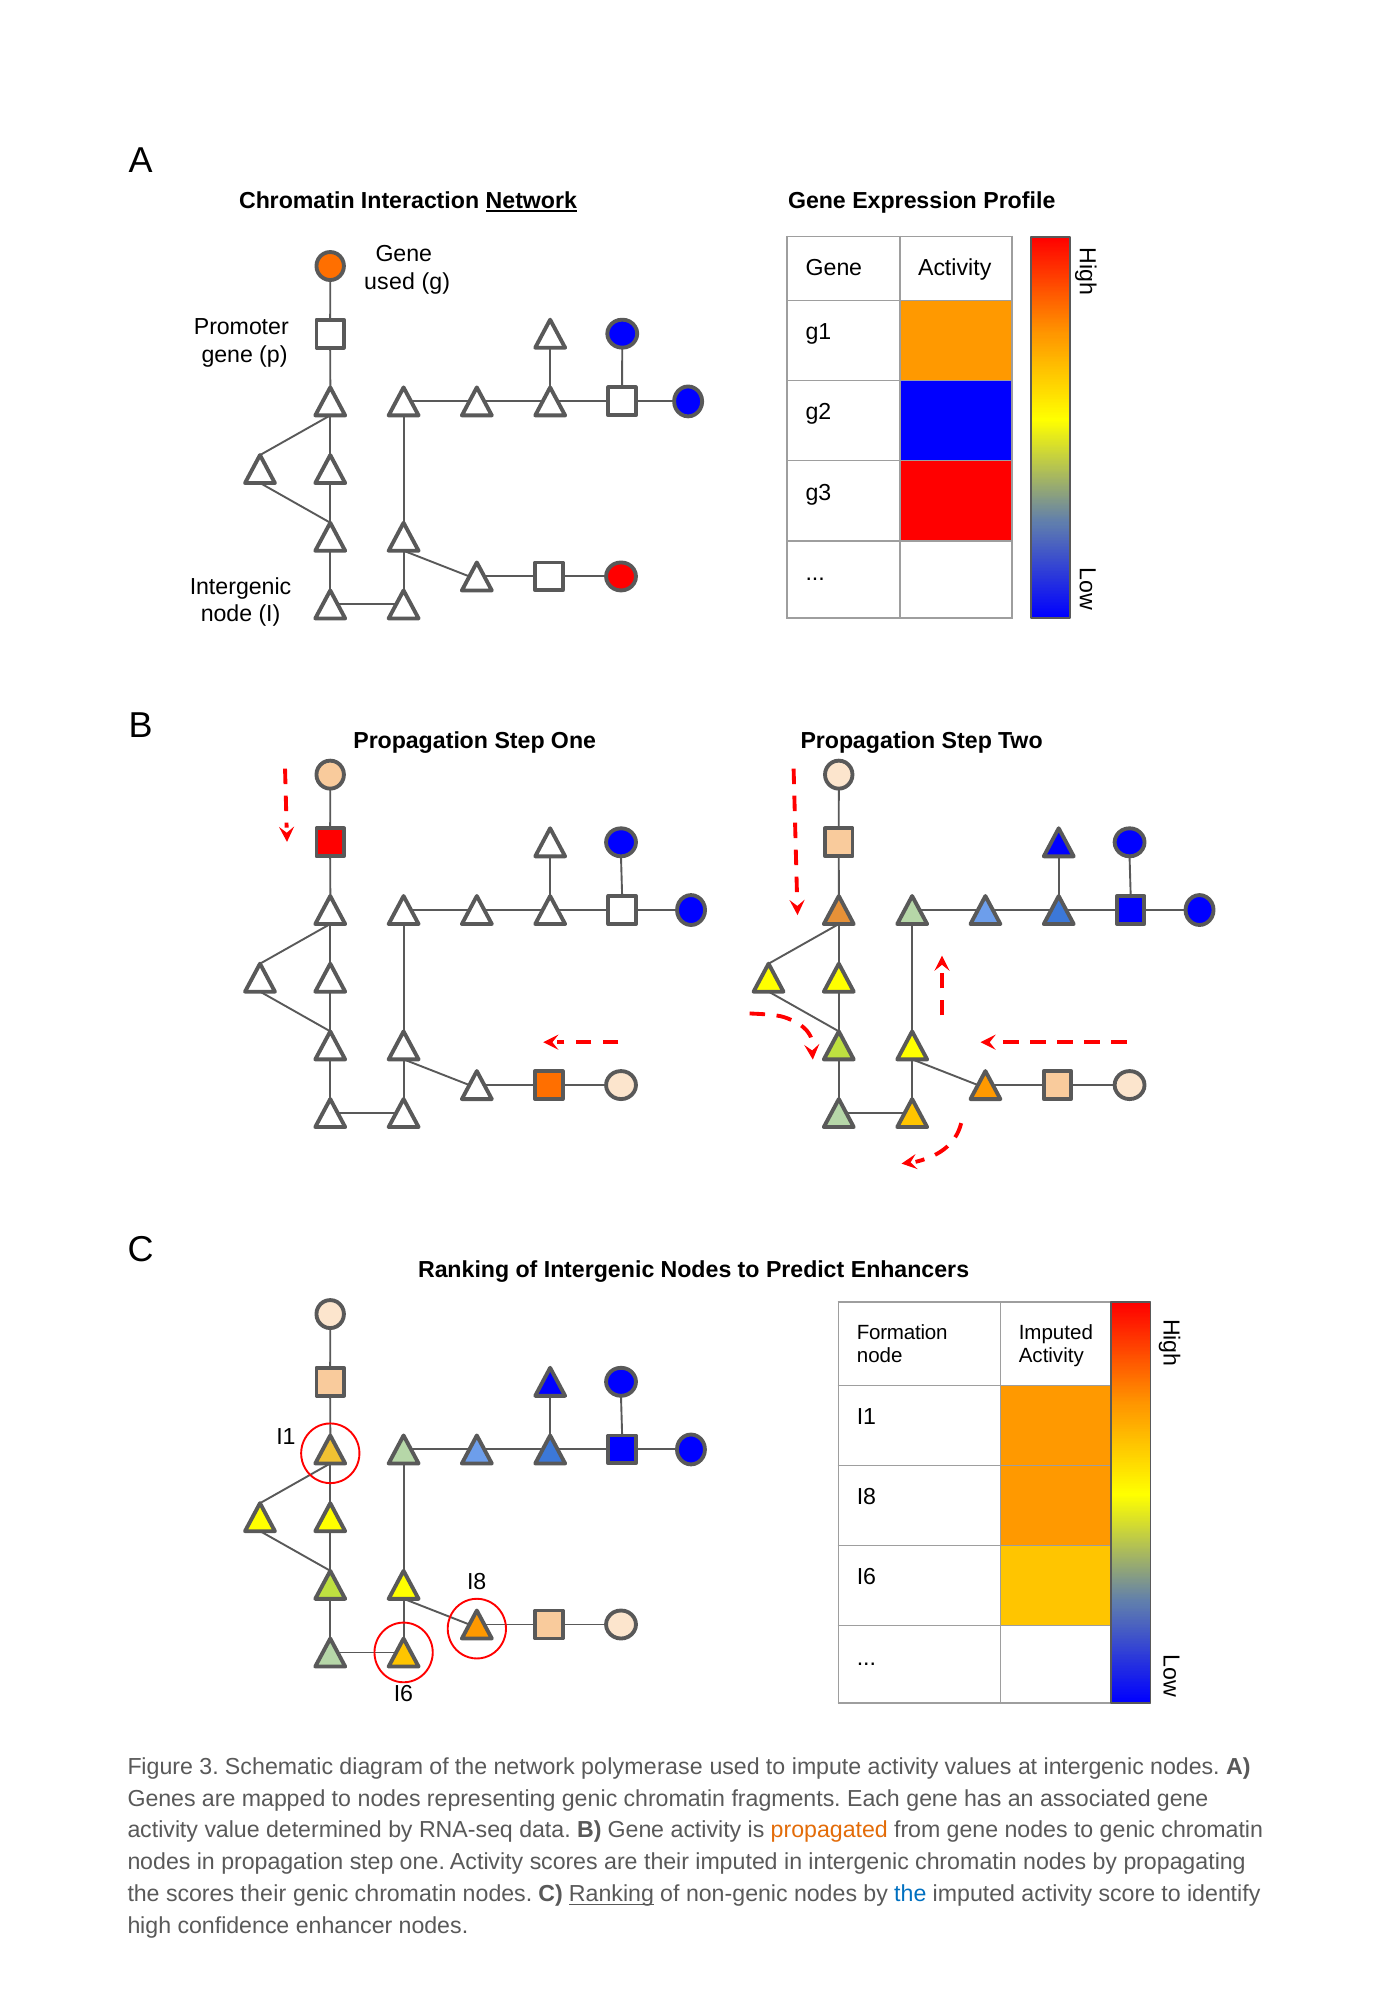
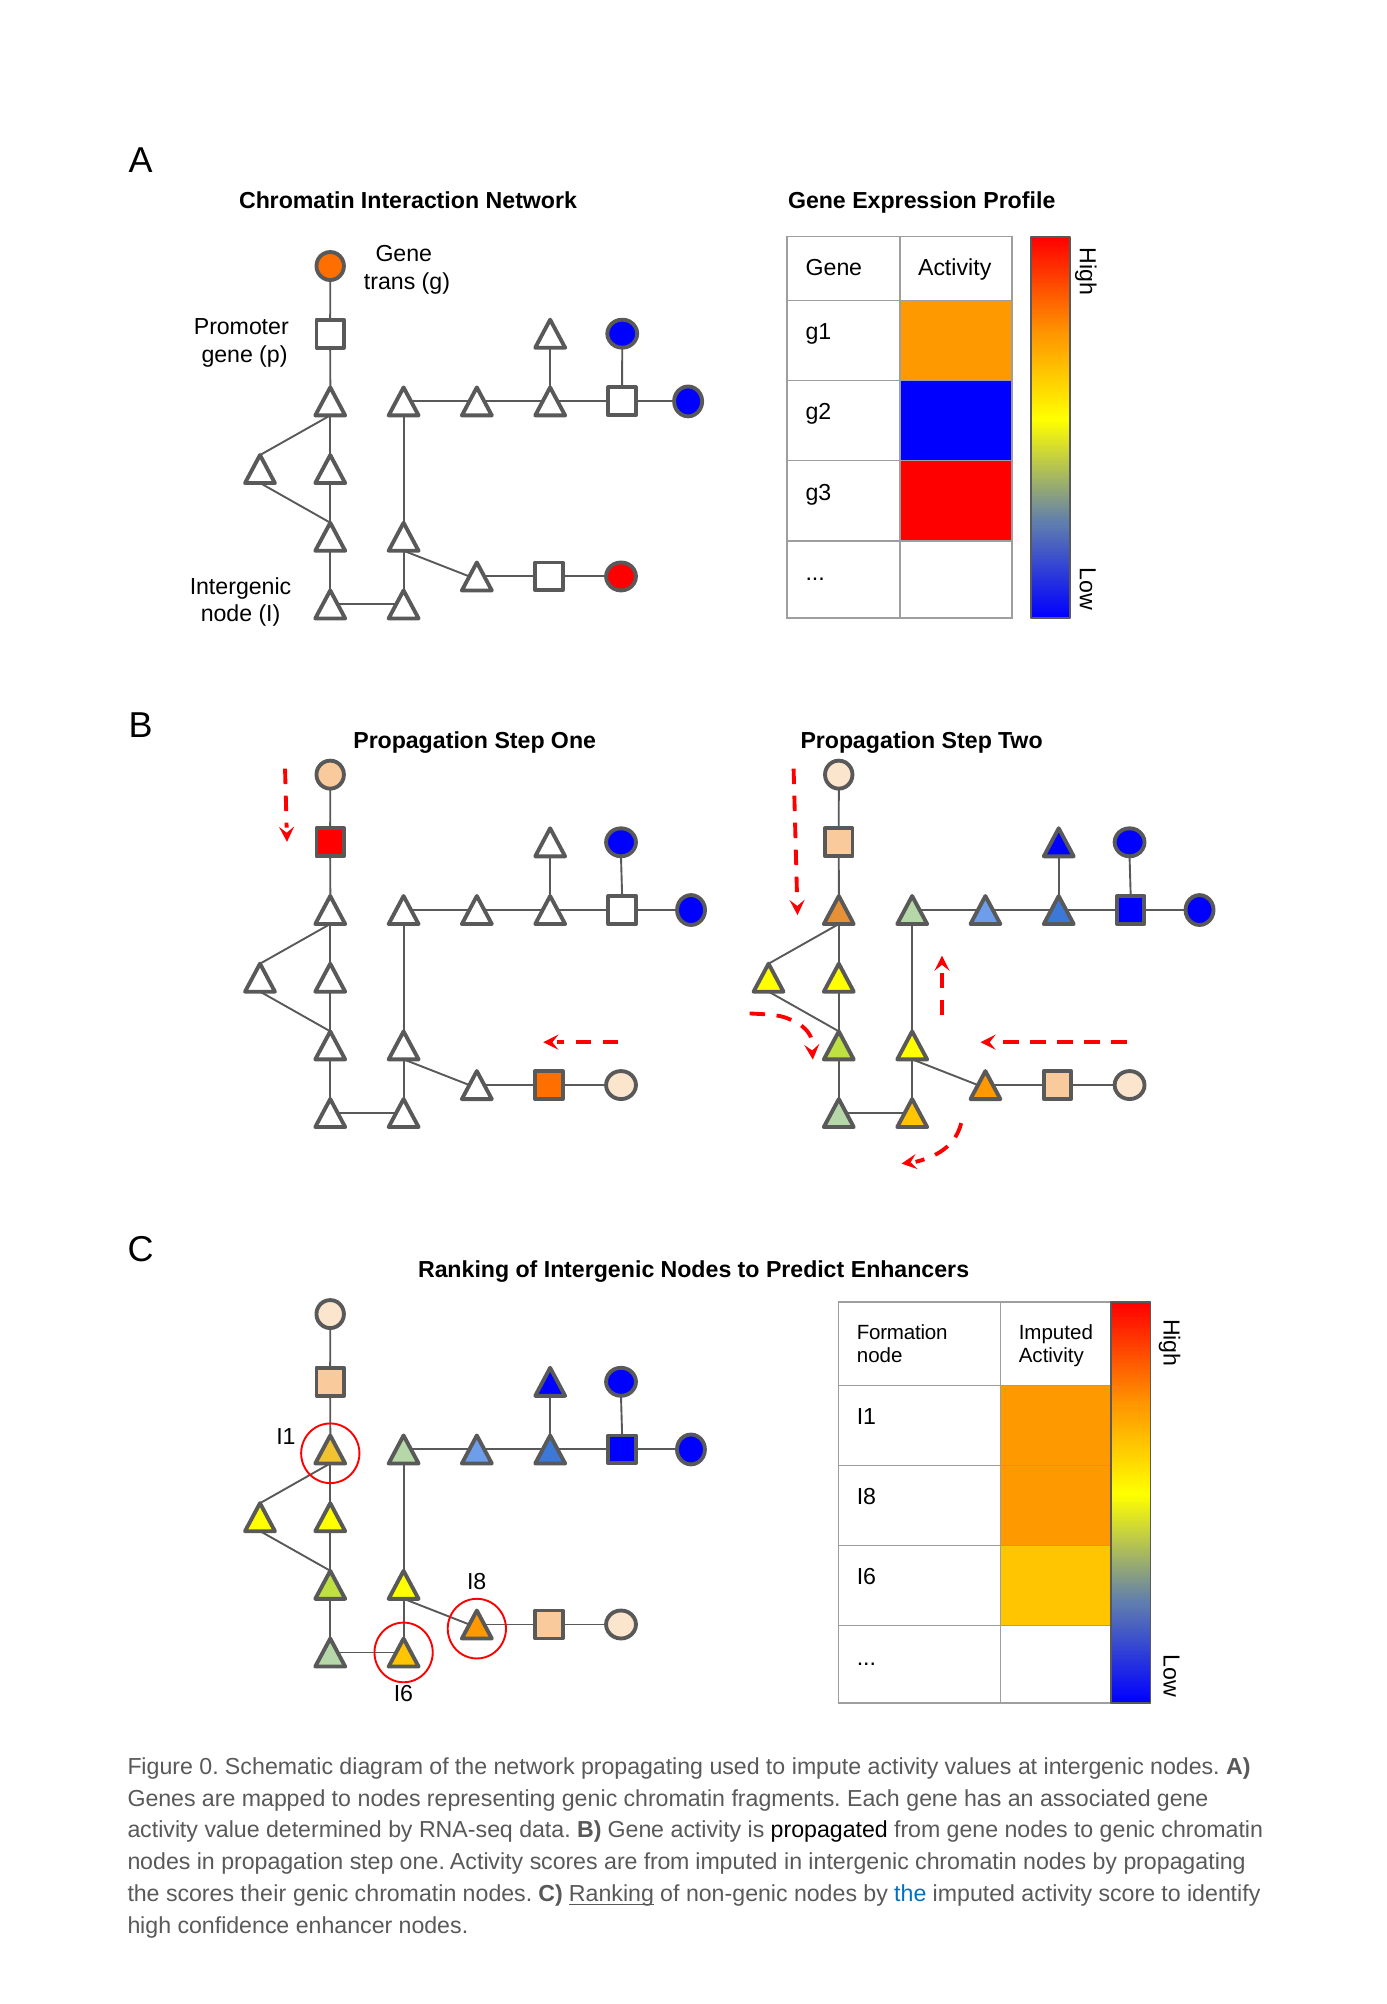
Network at (531, 201) underline: present -> none
used at (390, 281): used -> trans
3: 3 -> 0
network polymerase: polymerase -> propagating
propagated colour: orange -> black
are their: their -> from
